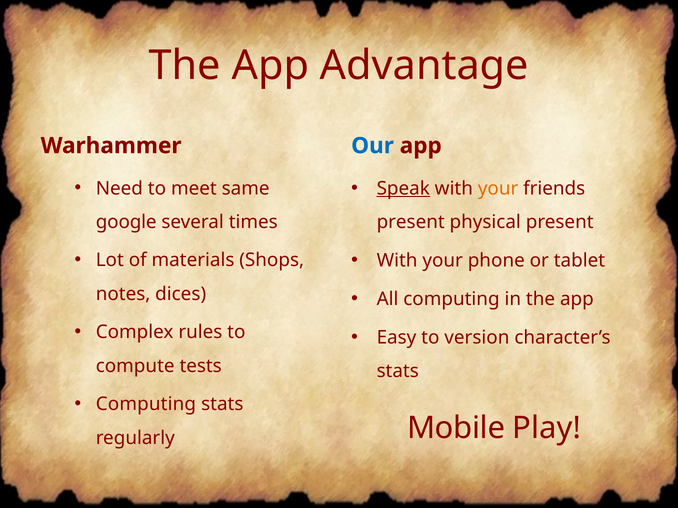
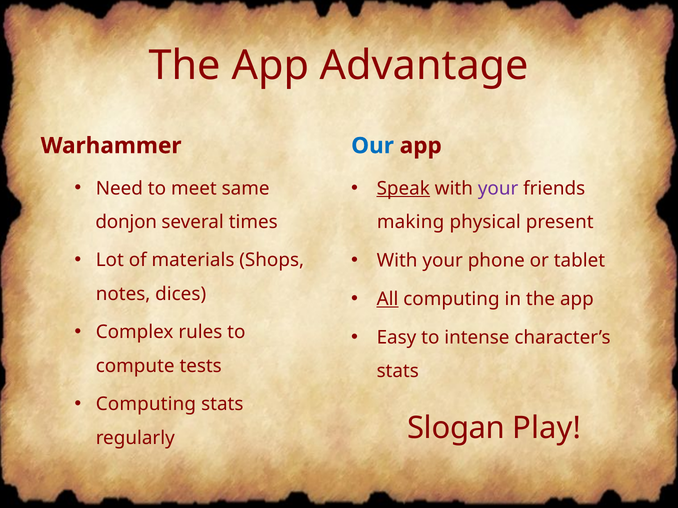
your at (498, 189) colour: orange -> purple
google: google -> donjon
present at (411, 222): present -> making
All underline: none -> present
version: version -> intense
Mobile: Mobile -> Slogan
